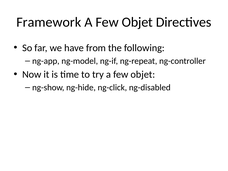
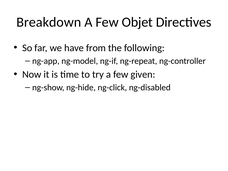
Framework: Framework -> Breakdown
try a few objet: objet -> given
